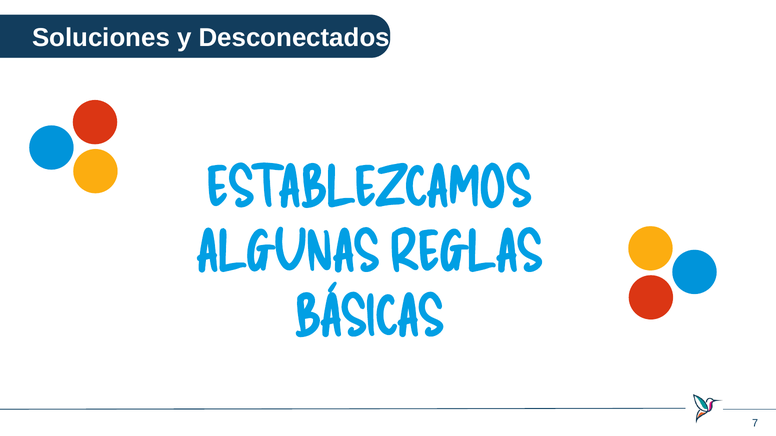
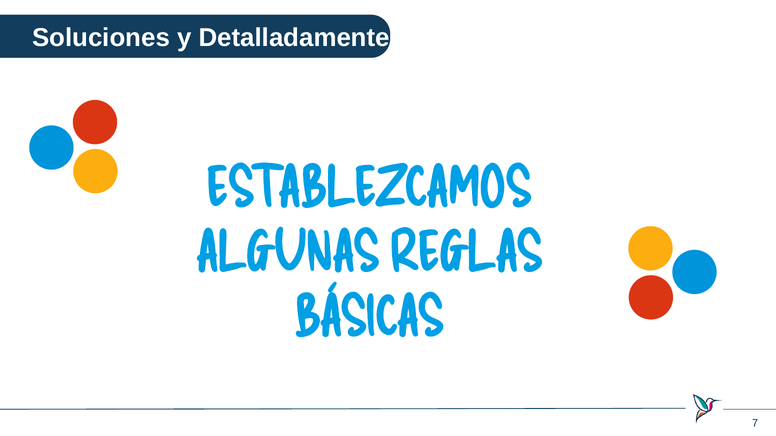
Desconectados: Desconectados -> Detalladamente
